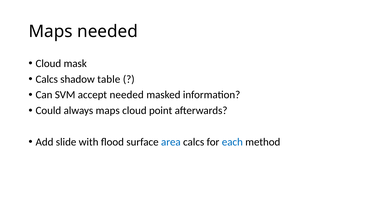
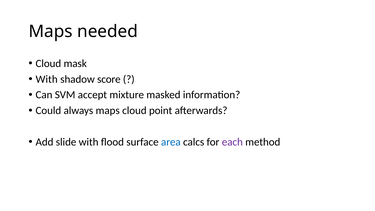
Calcs at (47, 79): Calcs -> With
table: table -> score
accept needed: needed -> mixture
each colour: blue -> purple
